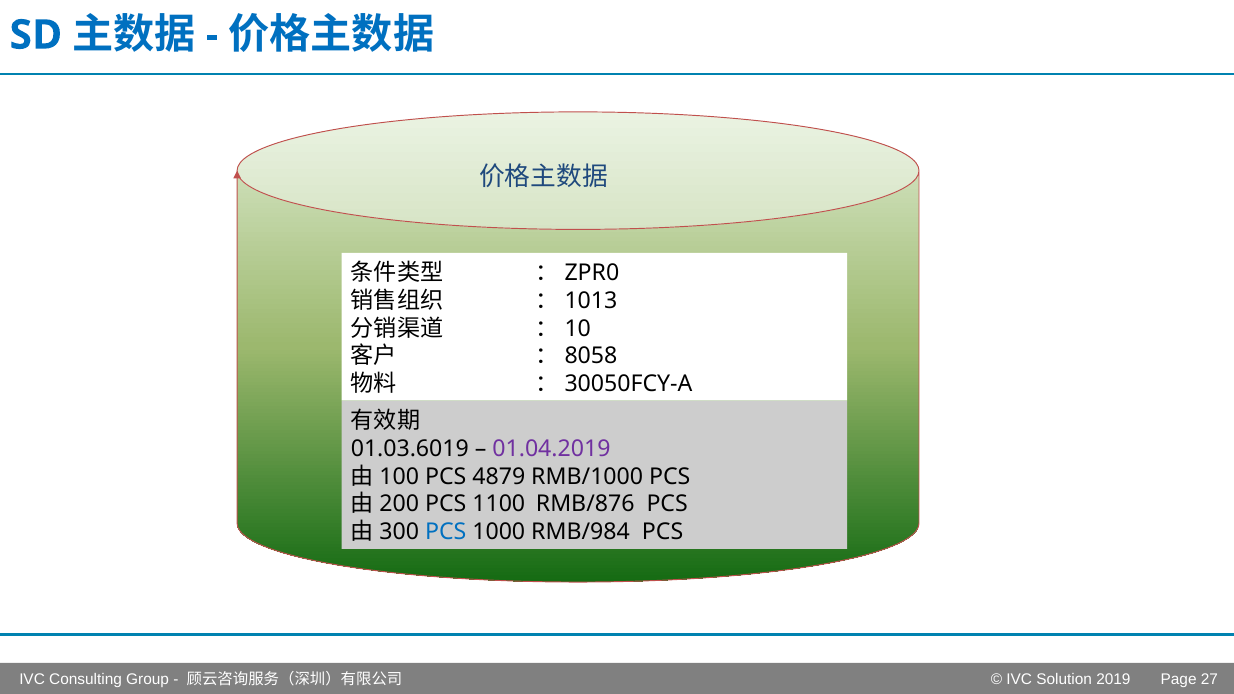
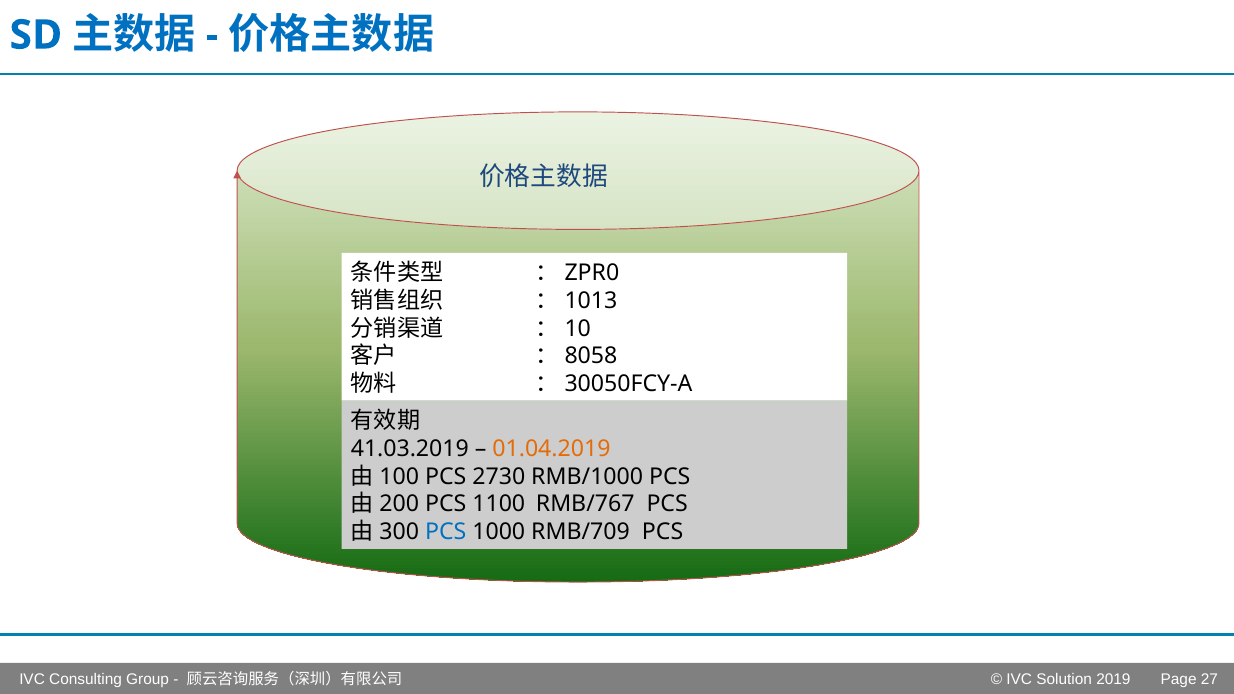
01.03.6019: 01.03.6019 -> 41.03.2019
01.04.2019 colour: purple -> orange
4879: 4879 -> 2730
RMB/876: RMB/876 -> RMB/767
RMB/984: RMB/984 -> RMB/709
